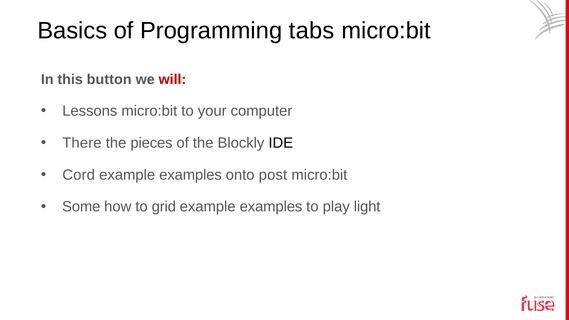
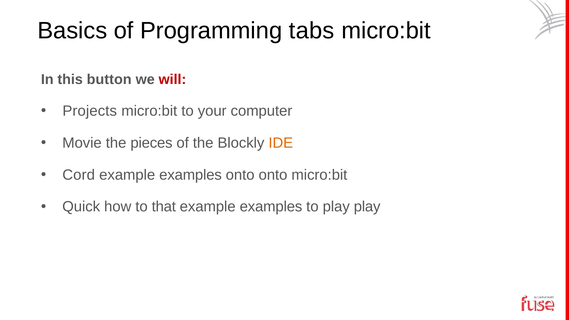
Lessons: Lessons -> Projects
There: There -> Movie
IDE colour: black -> orange
onto post: post -> onto
Some: Some -> Quick
grid: grid -> that
play light: light -> play
